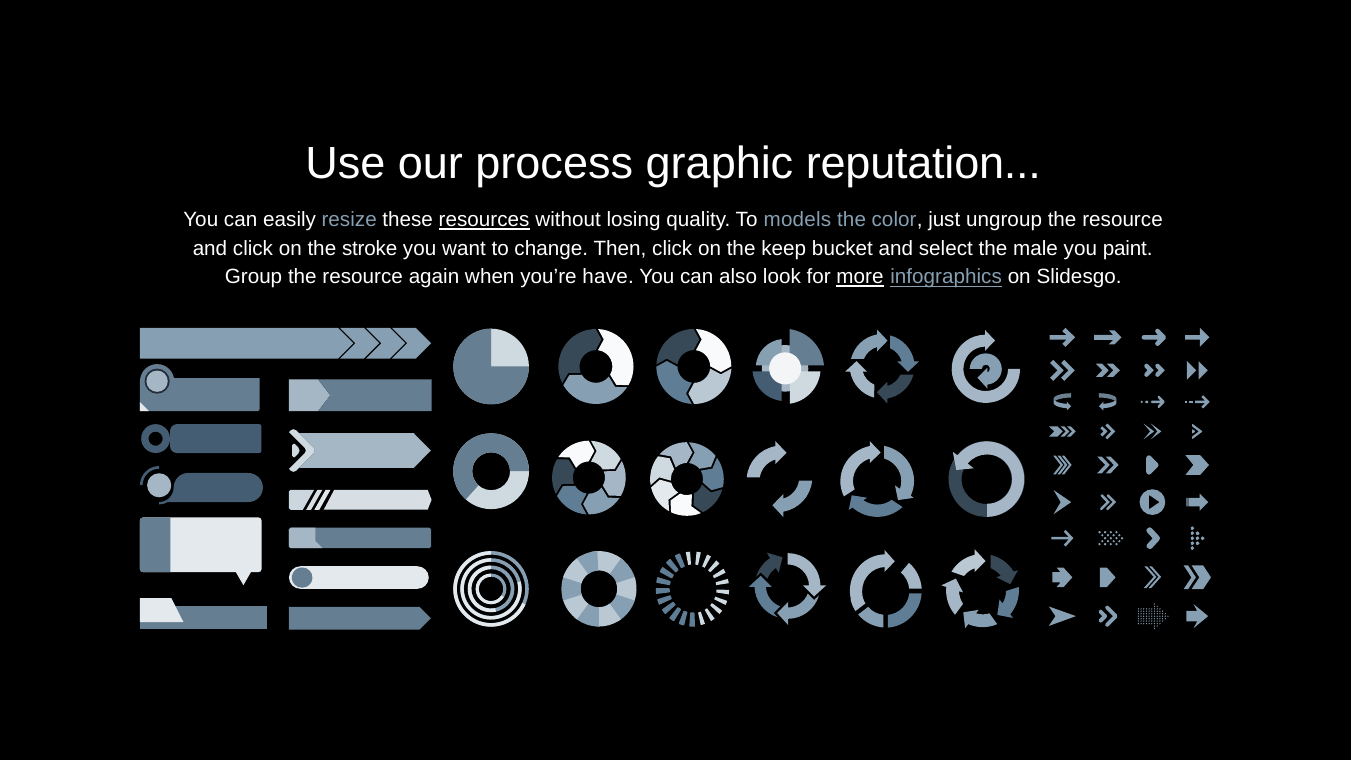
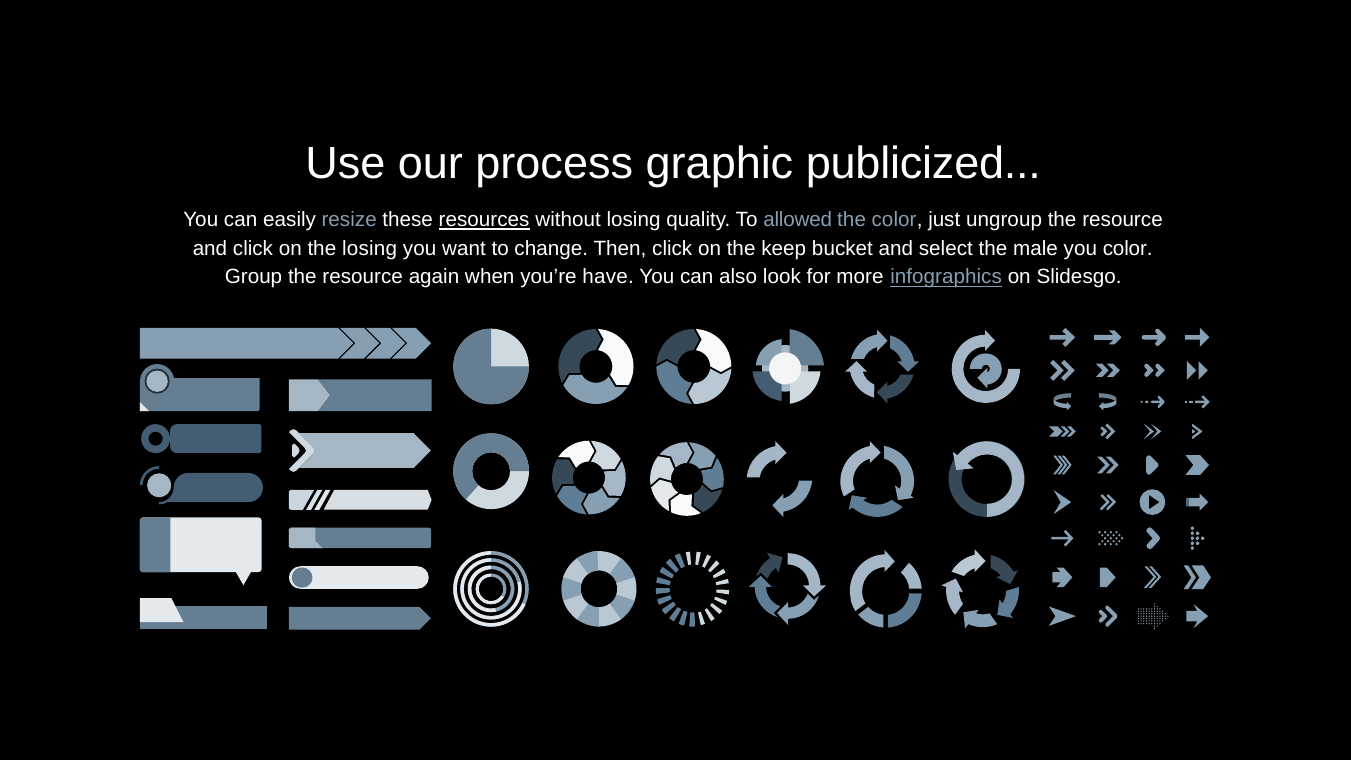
reputation: reputation -> publicized
models: models -> allowed
the stroke: stroke -> losing
you paint: paint -> color
more underline: present -> none
